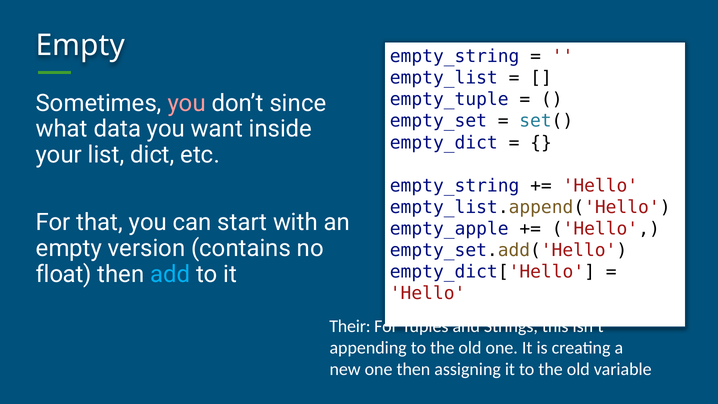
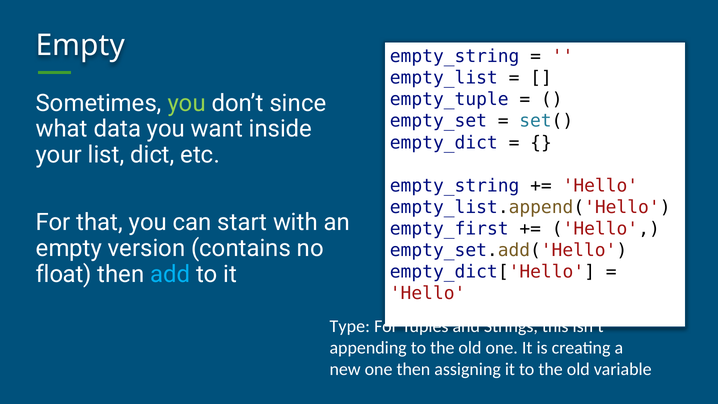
you at (187, 103) colour: pink -> light green
empty_apple: empty_apple -> empty_first
Their: Their -> Type
